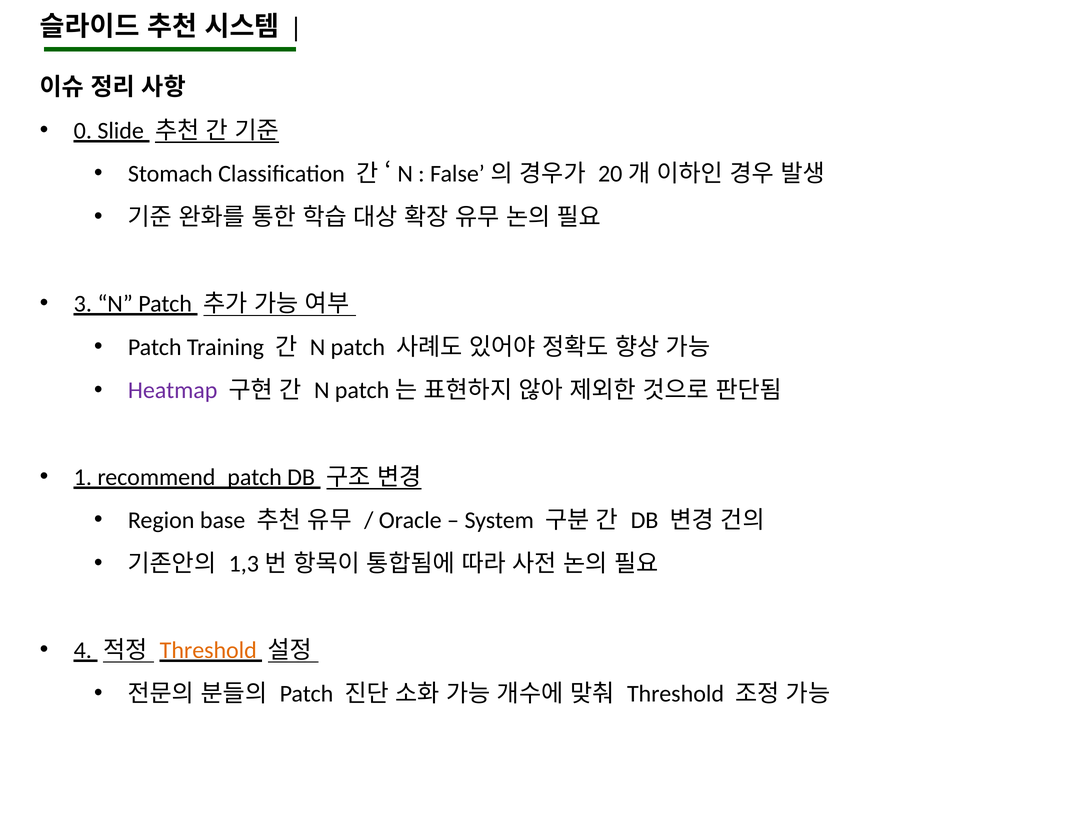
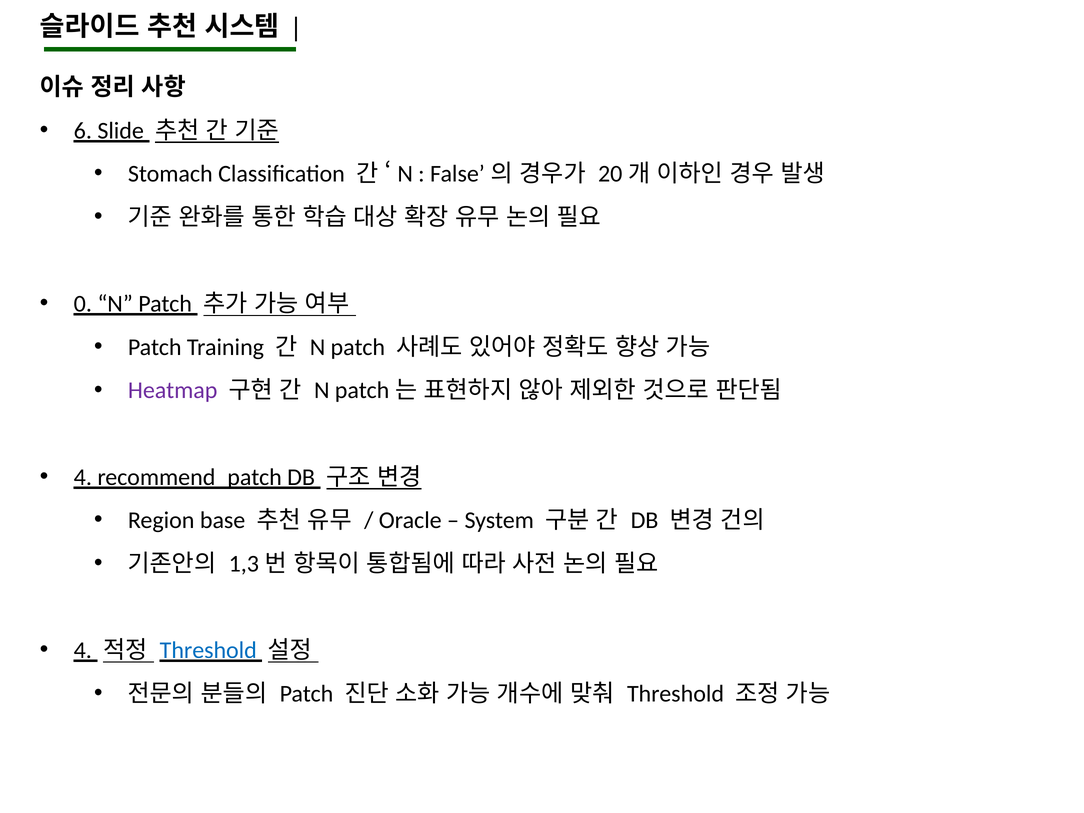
0: 0 -> 6
3: 3 -> 0
1 at (83, 477): 1 -> 4
Threshold at (208, 650) colour: orange -> blue
